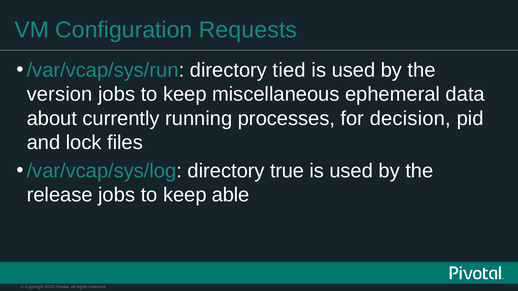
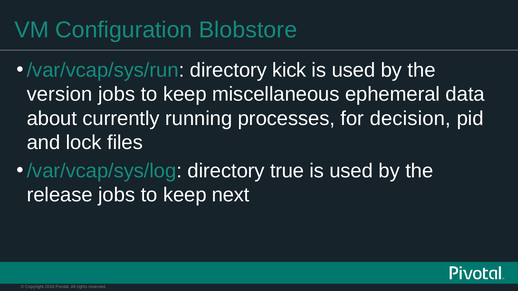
Requests: Requests -> Blobstore
tied: tied -> kick
able: able -> next
